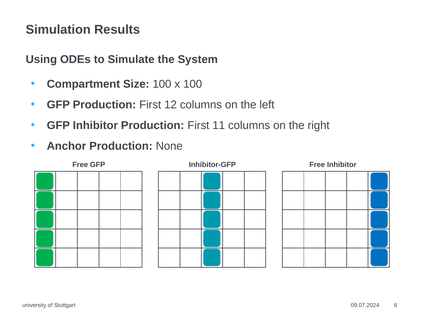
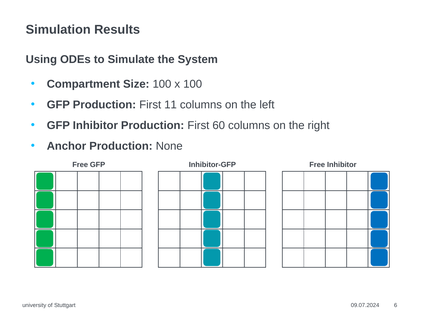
12: 12 -> 11
11: 11 -> 60
